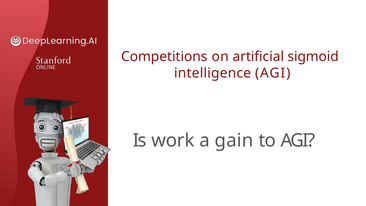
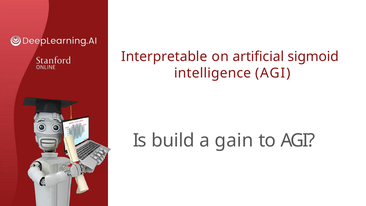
Competitions: Competitions -> Interpretable
work: work -> build
